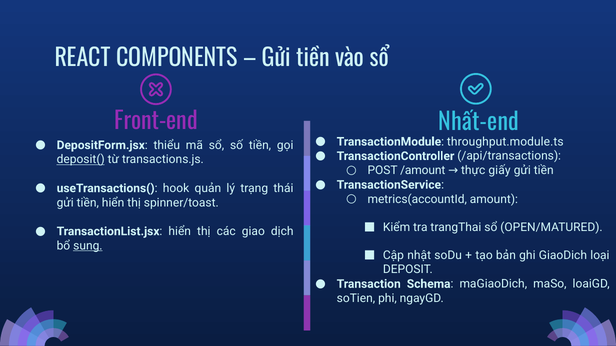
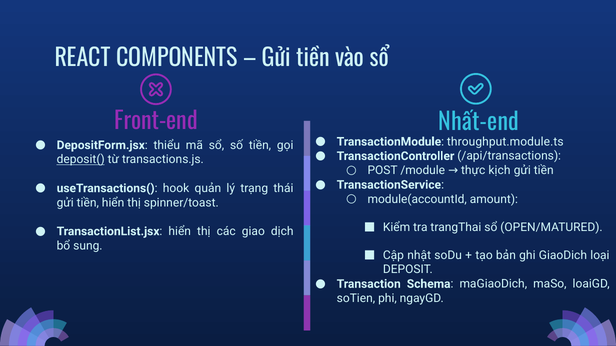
/amount: /amount -> /module
giấy: giấy -> kịch
metrics(accountId: metrics(accountId -> module(accountId
sung underline: present -> none
